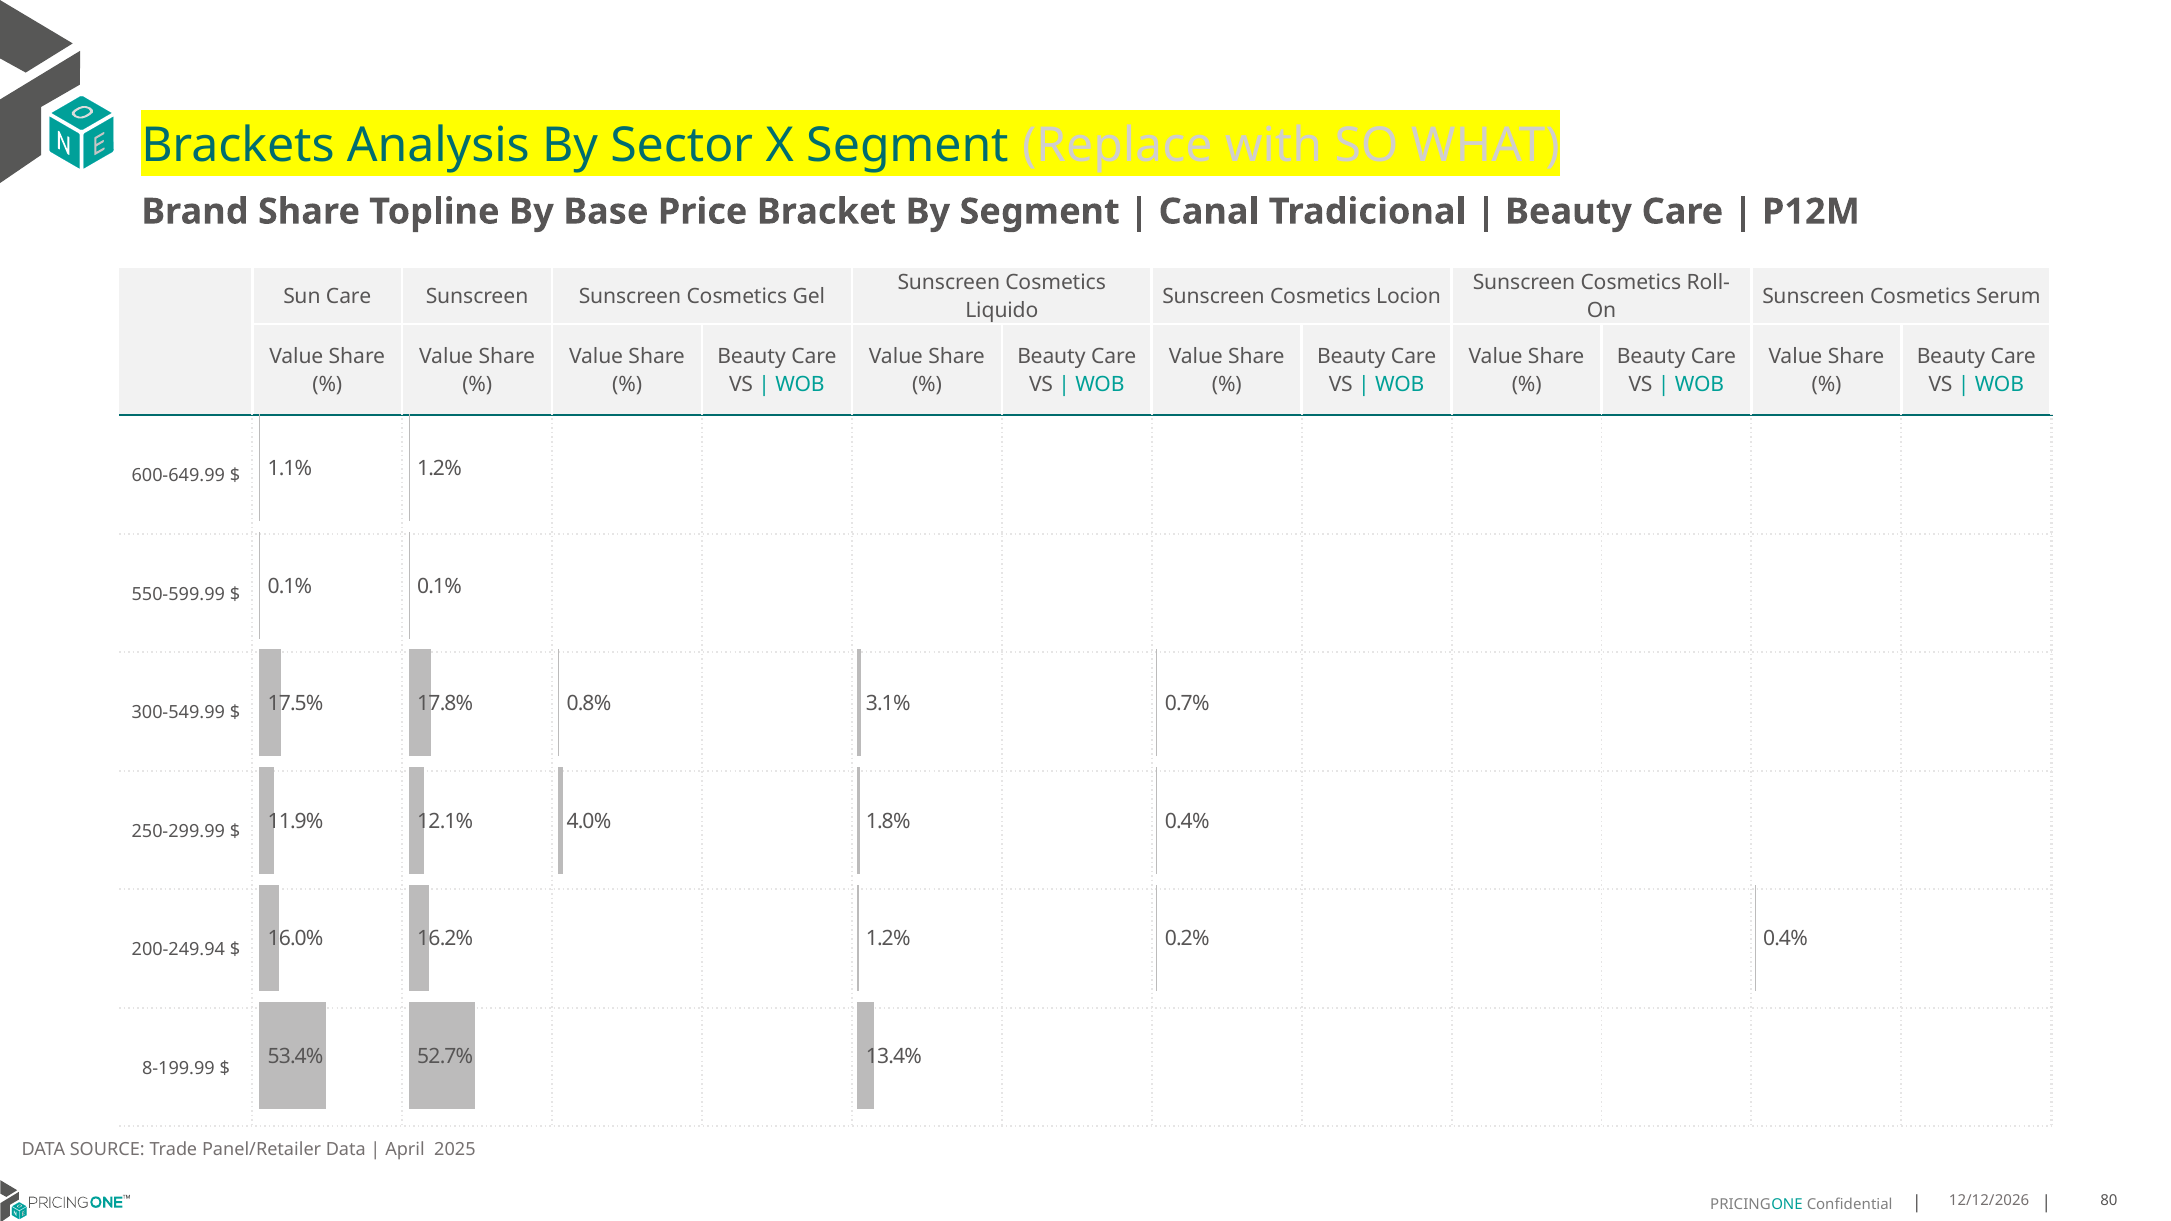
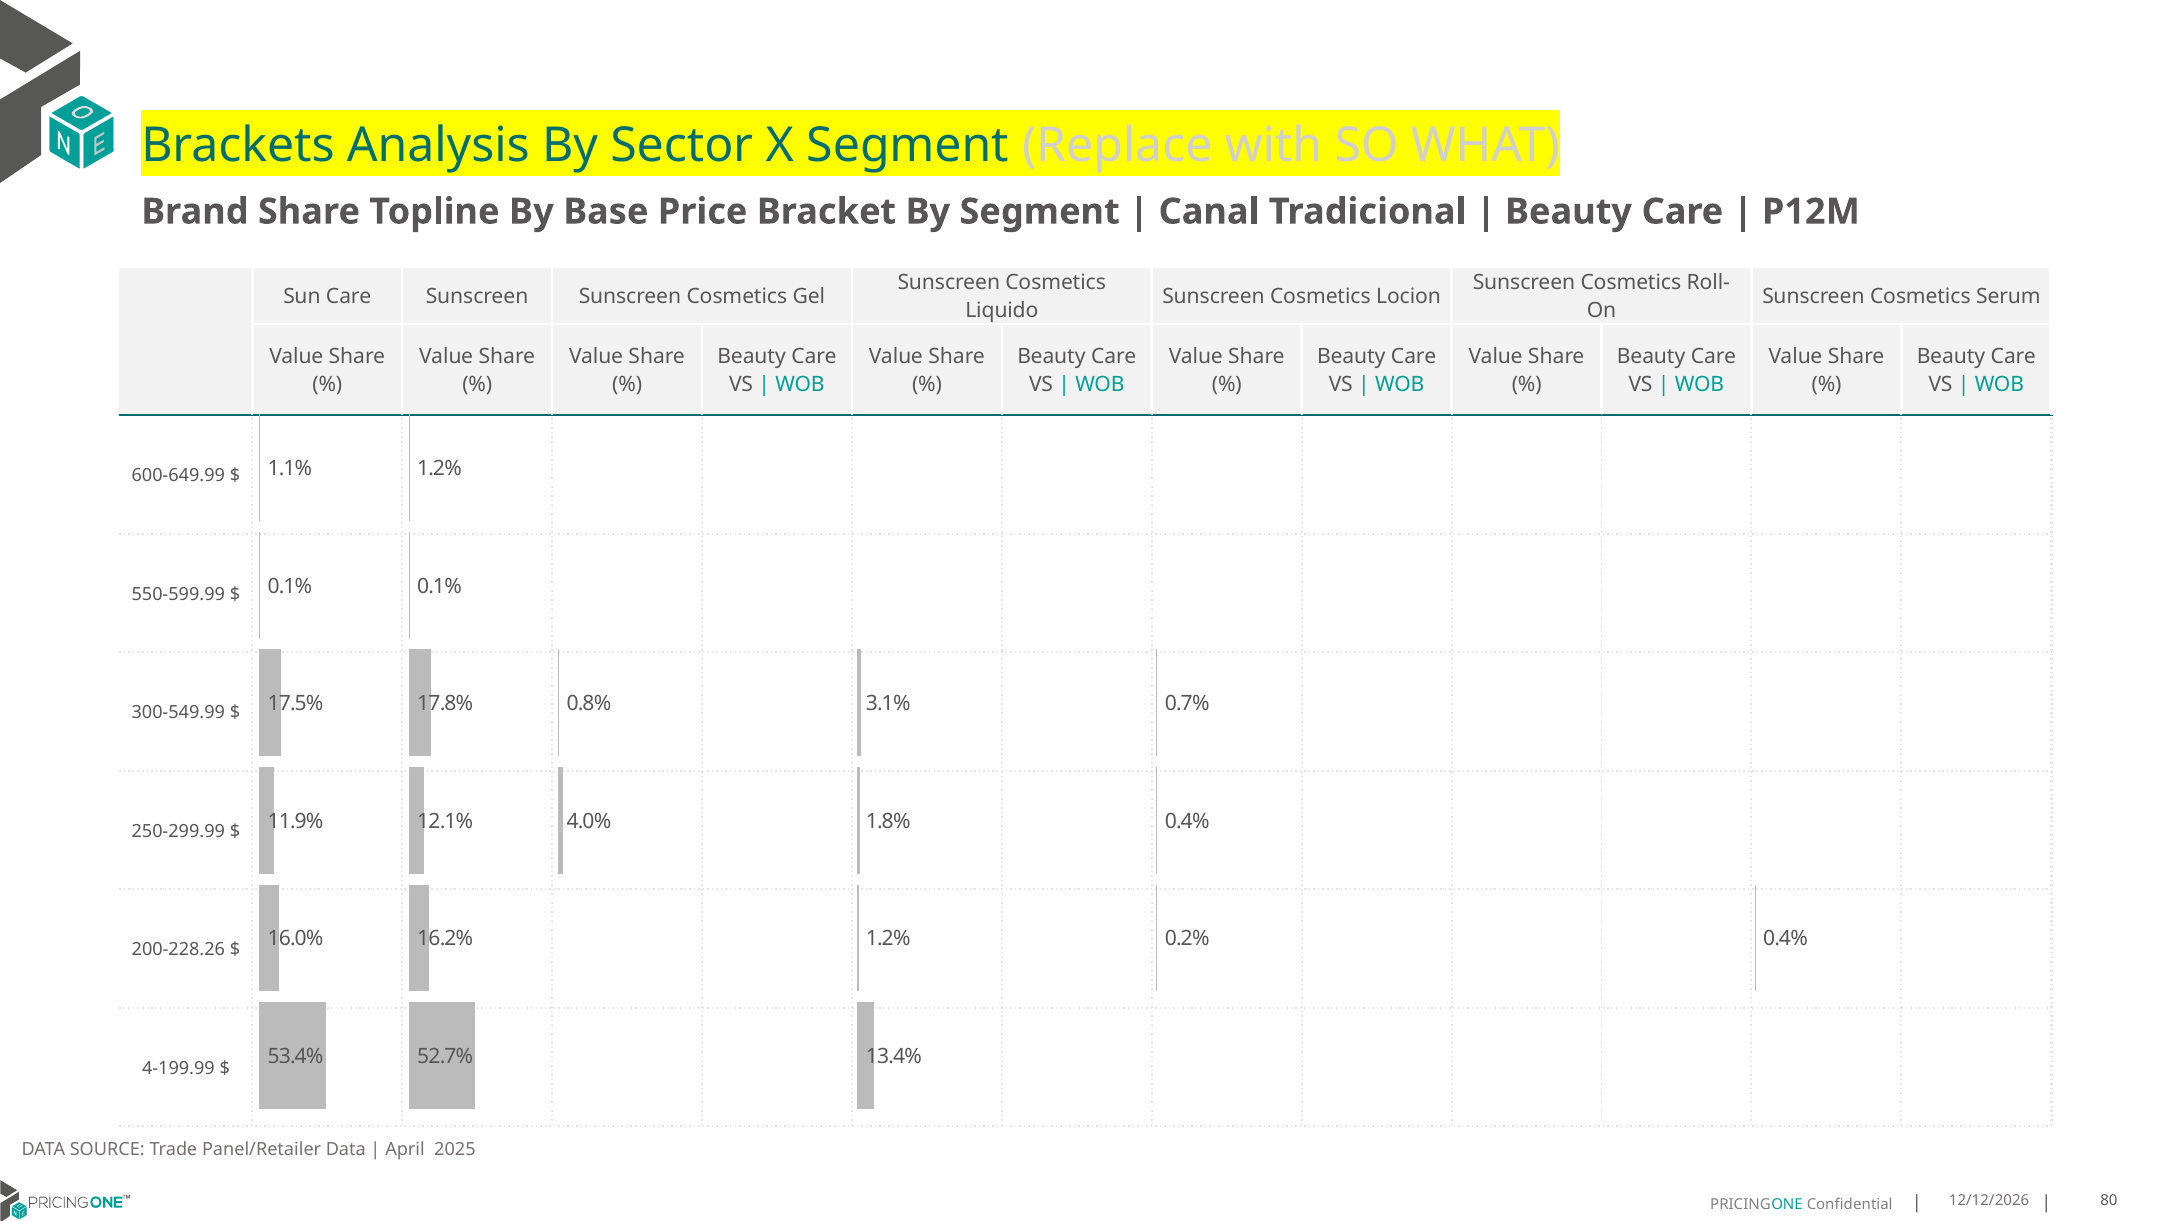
200-249.94: 200-249.94 -> 200-228.26
8-199.99: 8-199.99 -> 4-199.99
